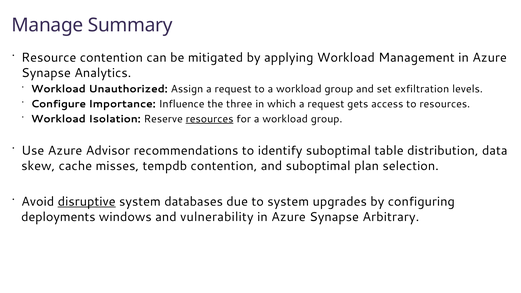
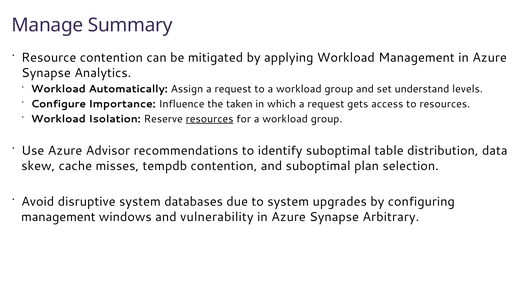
Unauthorized: Unauthorized -> Automatically
exfiltration: exfiltration -> understand
three: three -> taken
disruptive underline: present -> none
deployments at (58, 217): deployments -> management
